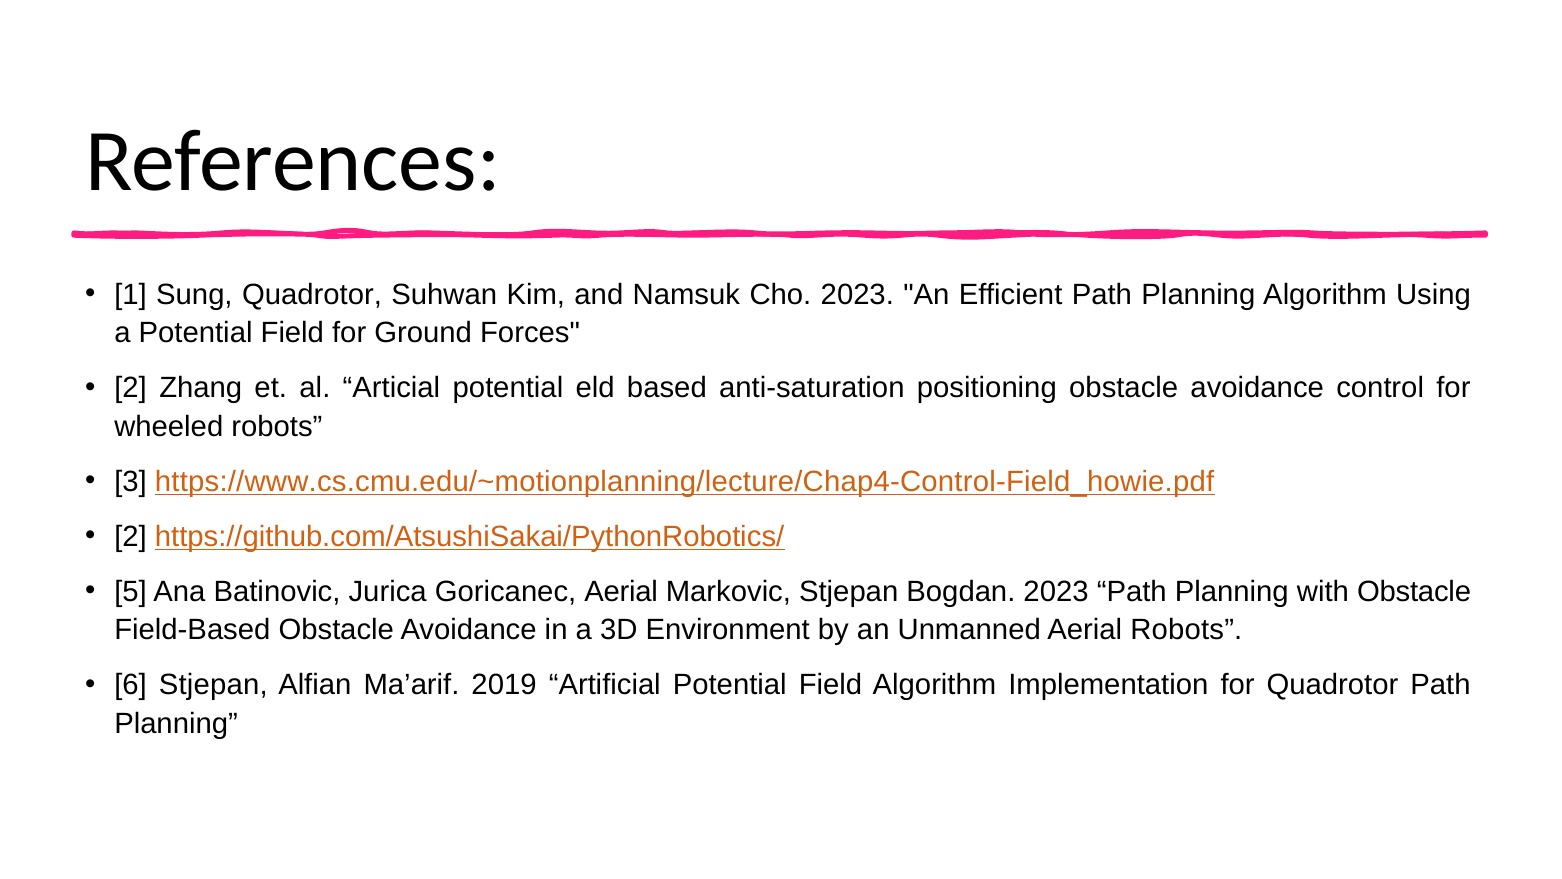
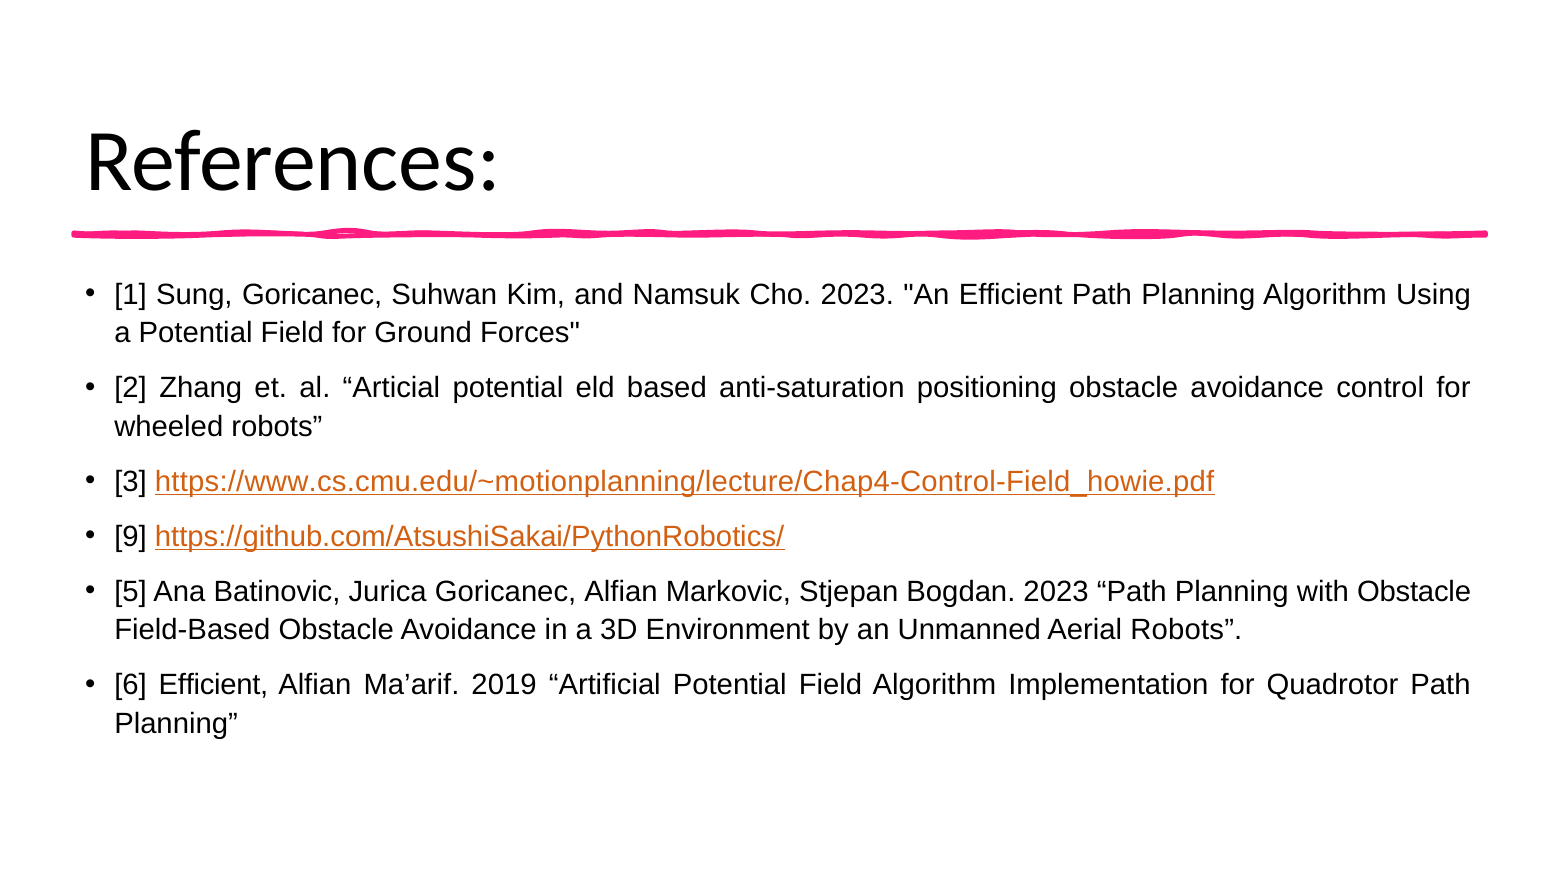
Sung Quadrotor: Quadrotor -> Goricanec
2 at (131, 536): 2 -> 9
Goricanec Aerial: Aerial -> Alfian
6 Stjepan: Stjepan -> Efficient
